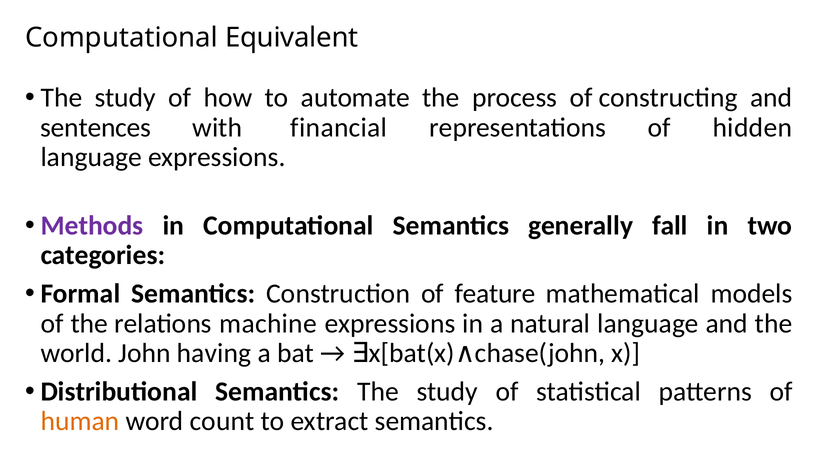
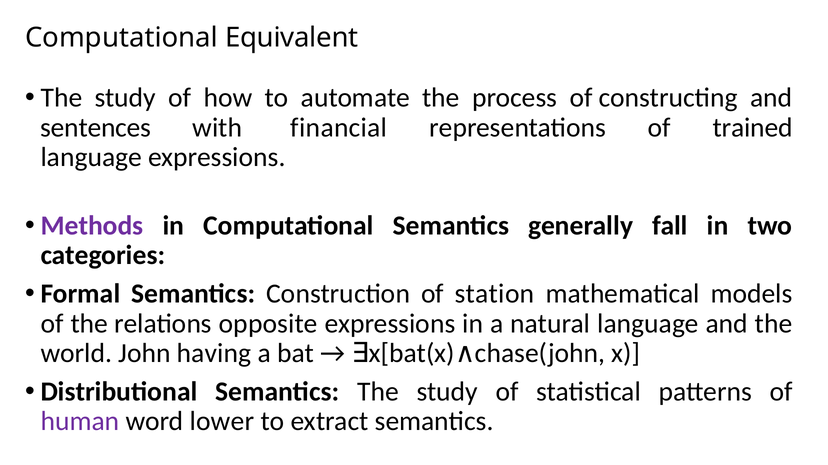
hidden: hidden -> trained
feature: feature -> station
machine: machine -> opposite
human colour: orange -> purple
count: count -> lower
